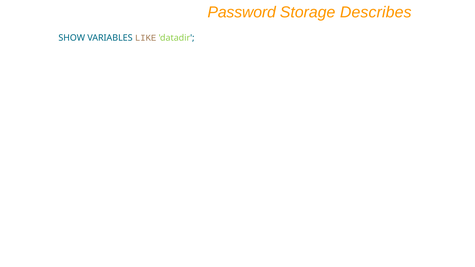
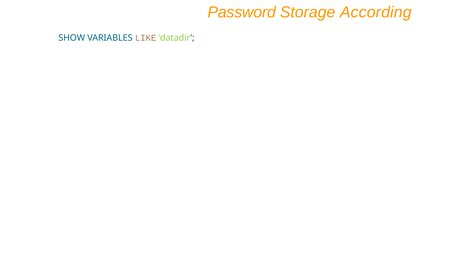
Describes: Describes -> According
